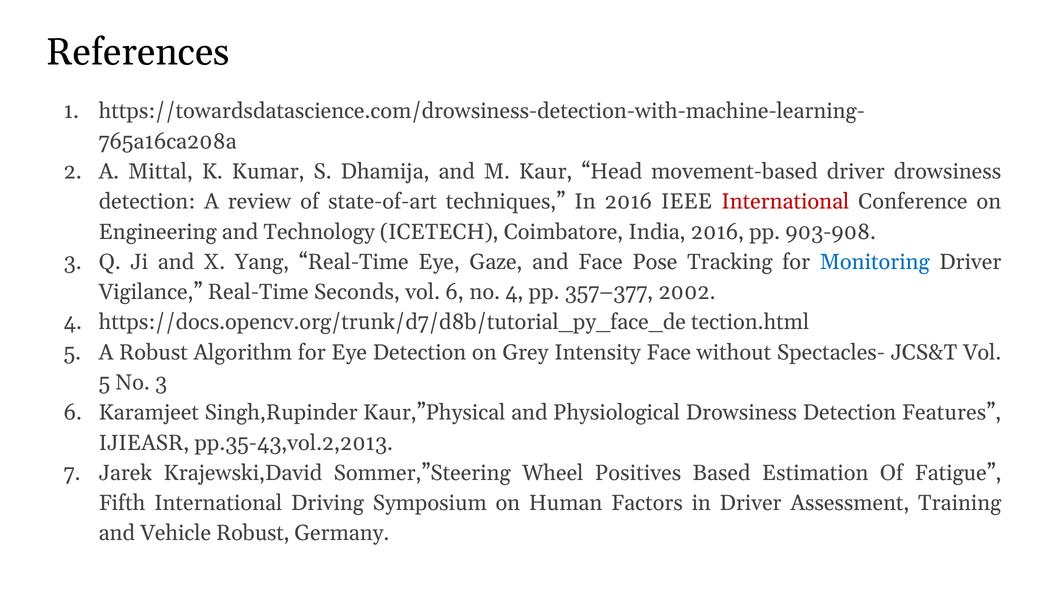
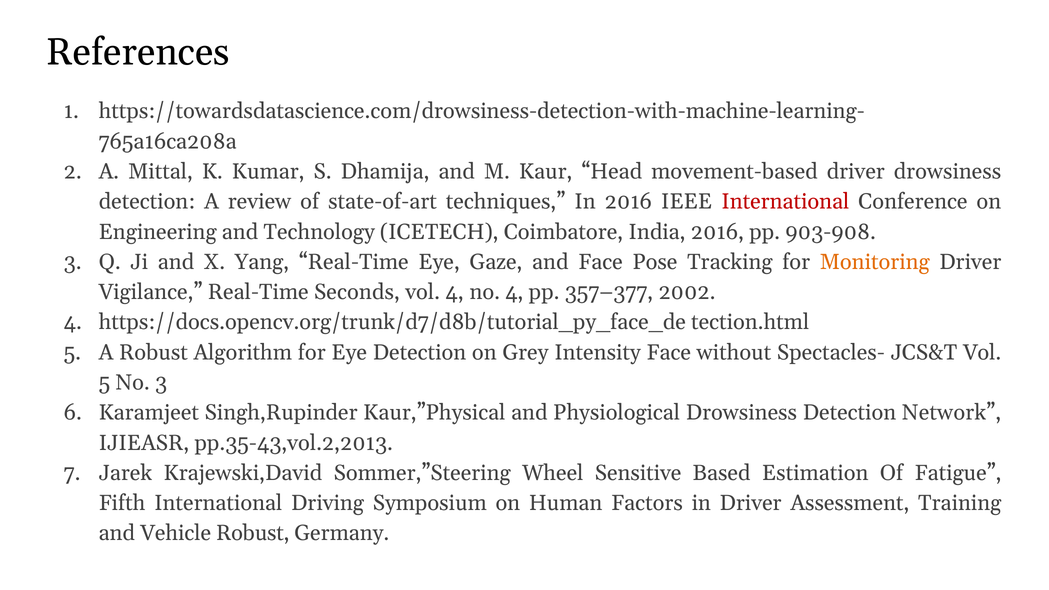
Monitoring colour: blue -> orange
vol 6: 6 -> 4
Features: Features -> Network
Positives: Positives -> Sensitive
